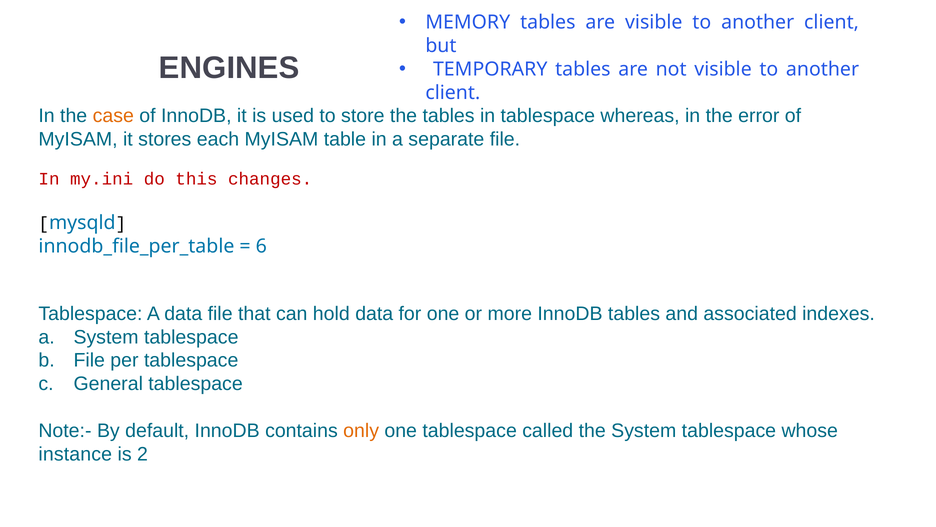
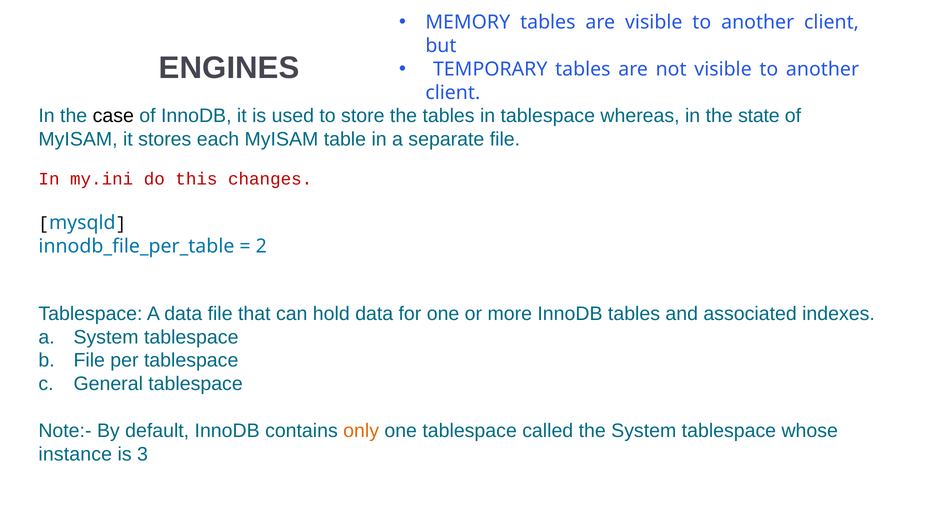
case colour: orange -> black
error: error -> state
6: 6 -> 2
2: 2 -> 3
